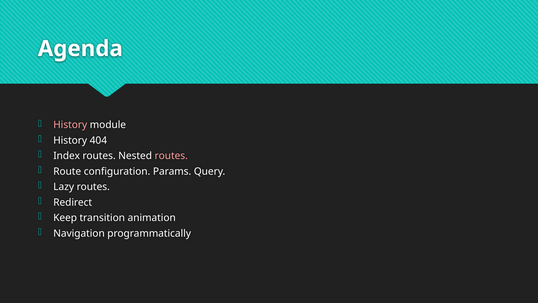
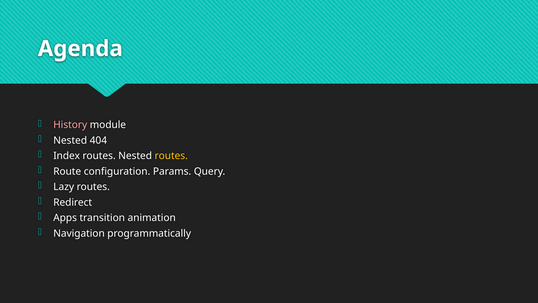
History at (70, 140): History -> Nested
routes at (171, 156) colour: pink -> yellow
Keep: Keep -> Apps
